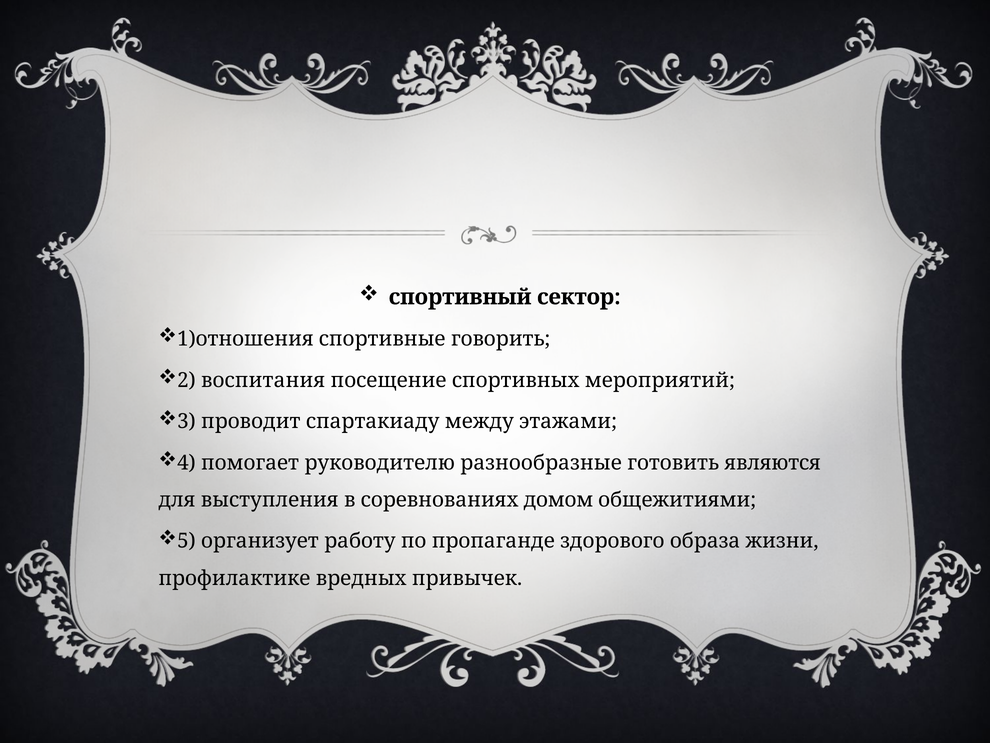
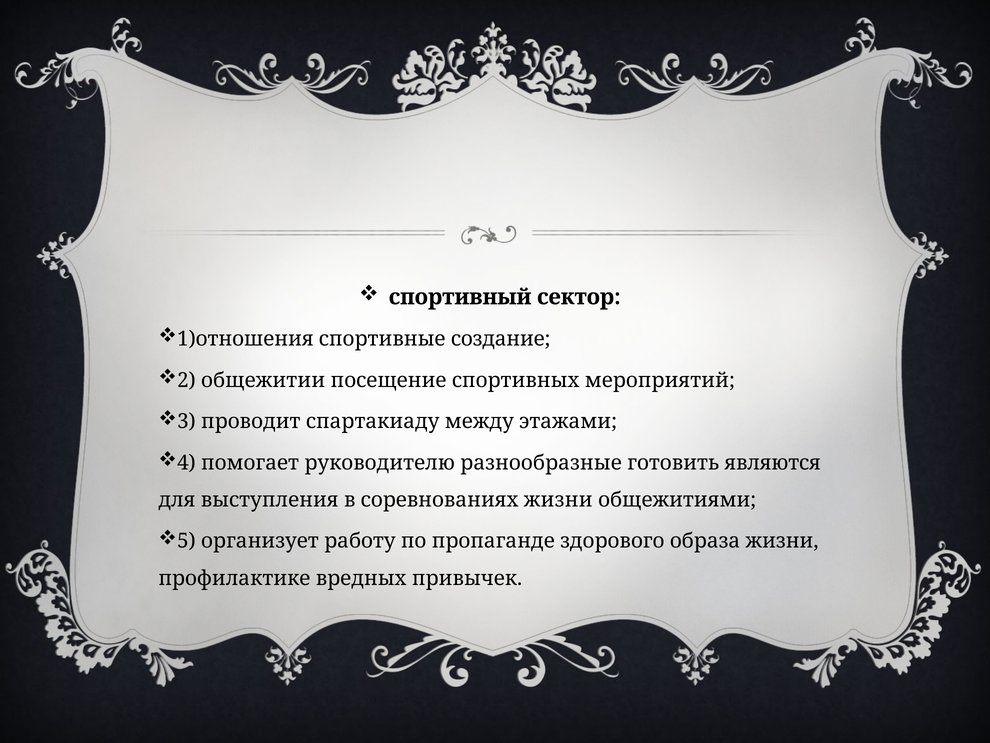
говорить: говорить -> создание
воспитания: воспитания -> общежитии
соревнованиях домом: домом -> жизни
